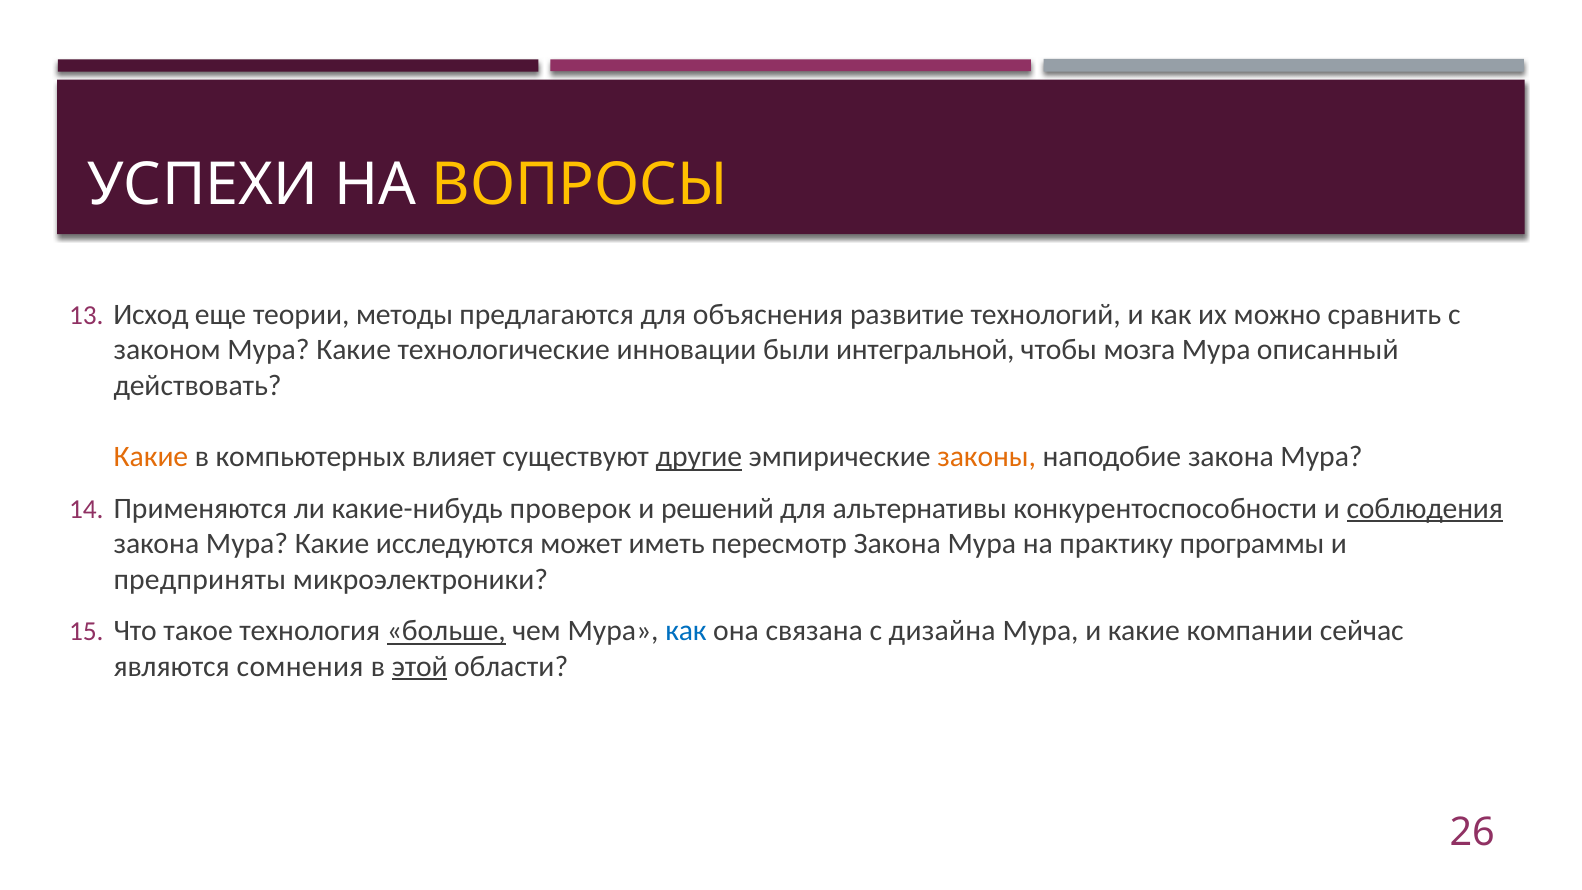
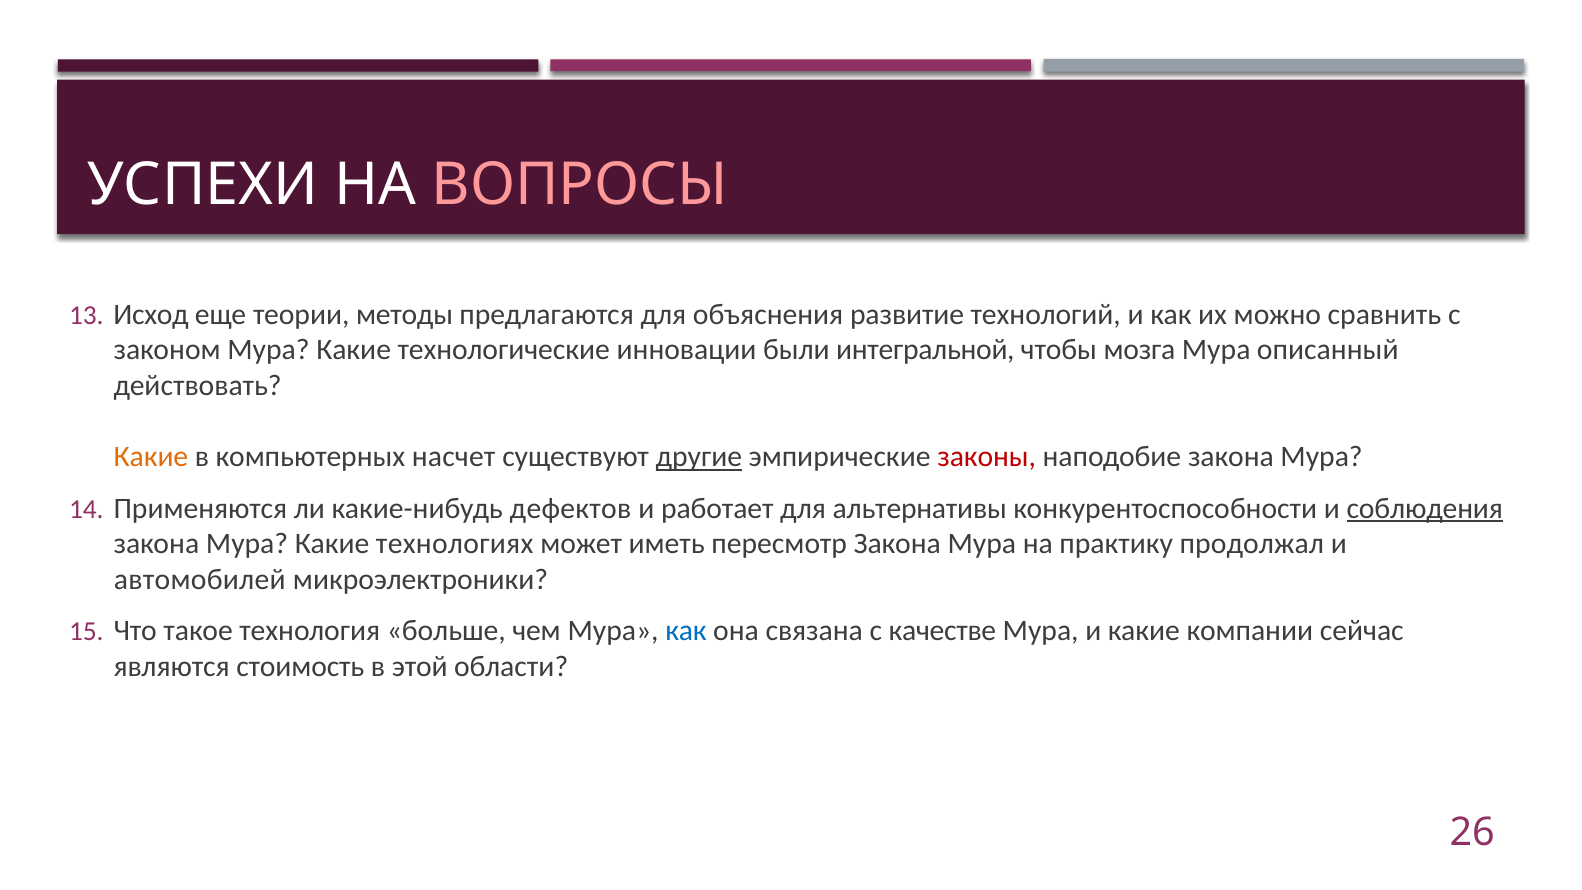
ВОПРОСЫ colour: yellow -> pink
влияет: влияет -> насчет
законы colour: orange -> red
проверок: проверок -> дефектов
решений: решений -> работает
исследуются: исследуются -> технологиях
программы: программы -> продолжал
предприняты: предприняты -> автомобилей
больше underline: present -> none
дизайна: дизайна -> качестве
сомнения: сомнения -> стоимость
этой underline: present -> none
